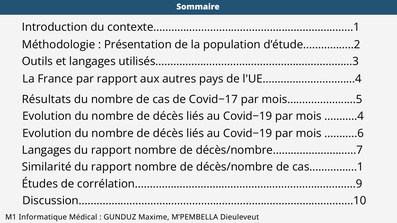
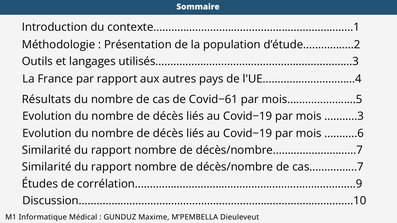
Covid−17: Covid−17 -> Covid−61
...........4: ...........4 -> ...........3
Langages at (47, 150): Langages -> Similarité
cas................1: cas................1 -> cas................7
